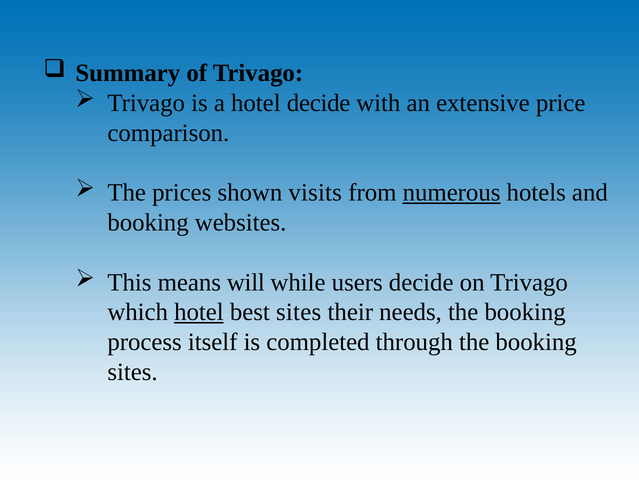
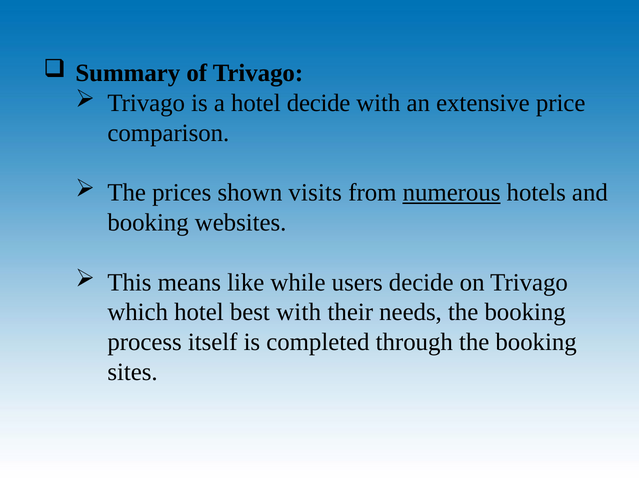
will: will -> like
hotel at (199, 312) underline: present -> none
best sites: sites -> with
